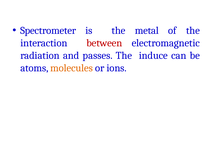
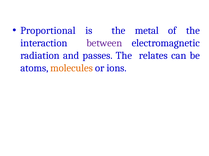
Spectrometer: Spectrometer -> Proportional
between colour: red -> purple
induce: induce -> relates
